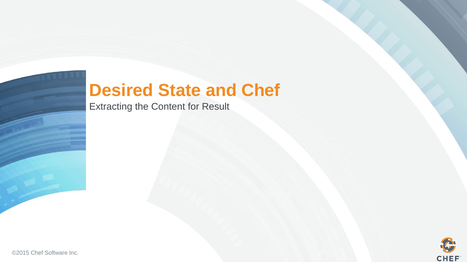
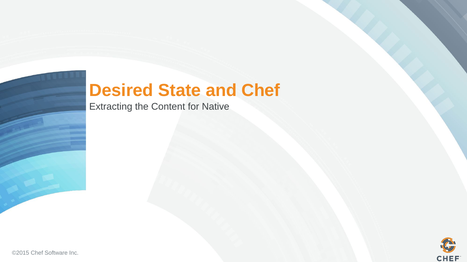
Result: Result -> Native
